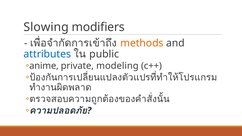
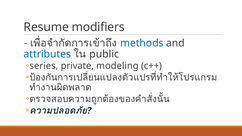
Slowing: Slowing -> Resume
methods colour: orange -> blue
anime: anime -> series
